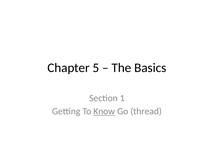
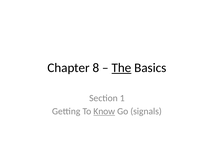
5: 5 -> 8
The underline: none -> present
thread: thread -> signals
